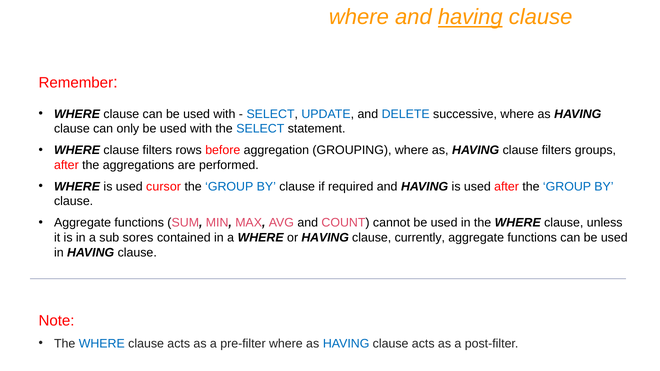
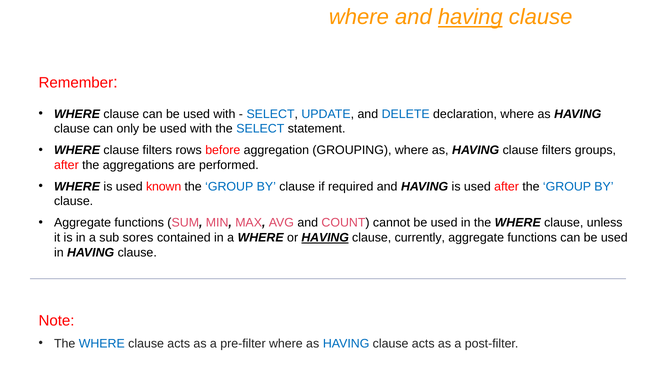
successive: successive -> declaration
cursor: cursor -> known
HAVING at (325, 238) underline: none -> present
